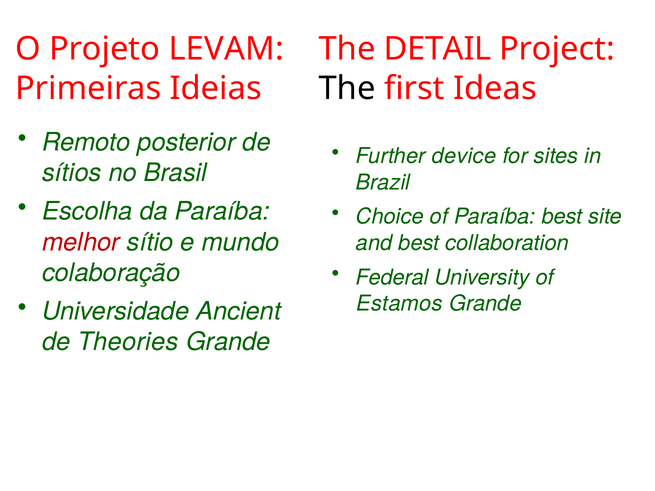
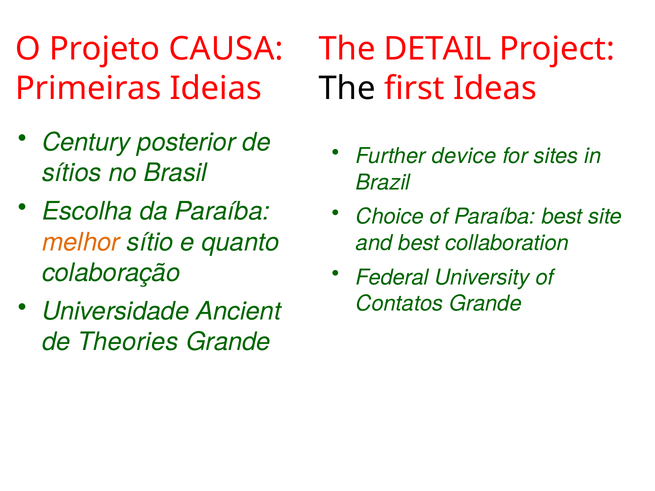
LEVAM: LEVAM -> CAUSA
Remoto: Remoto -> Century
melhor colour: red -> orange
mundo: mundo -> quanto
Estamos: Estamos -> Contatos
